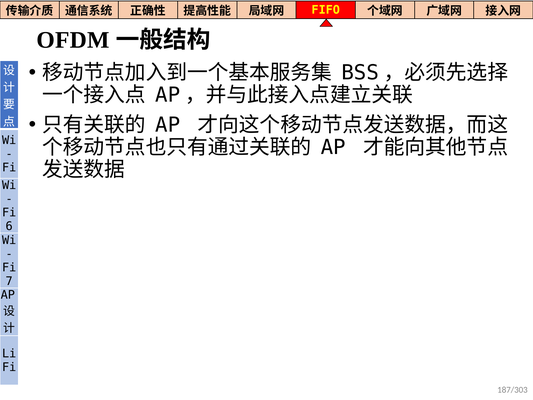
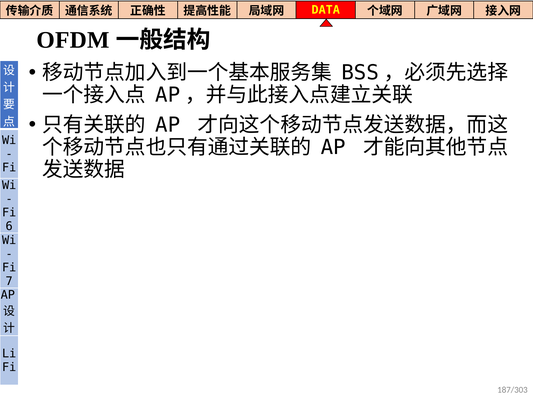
FIFO: FIFO -> DATA
